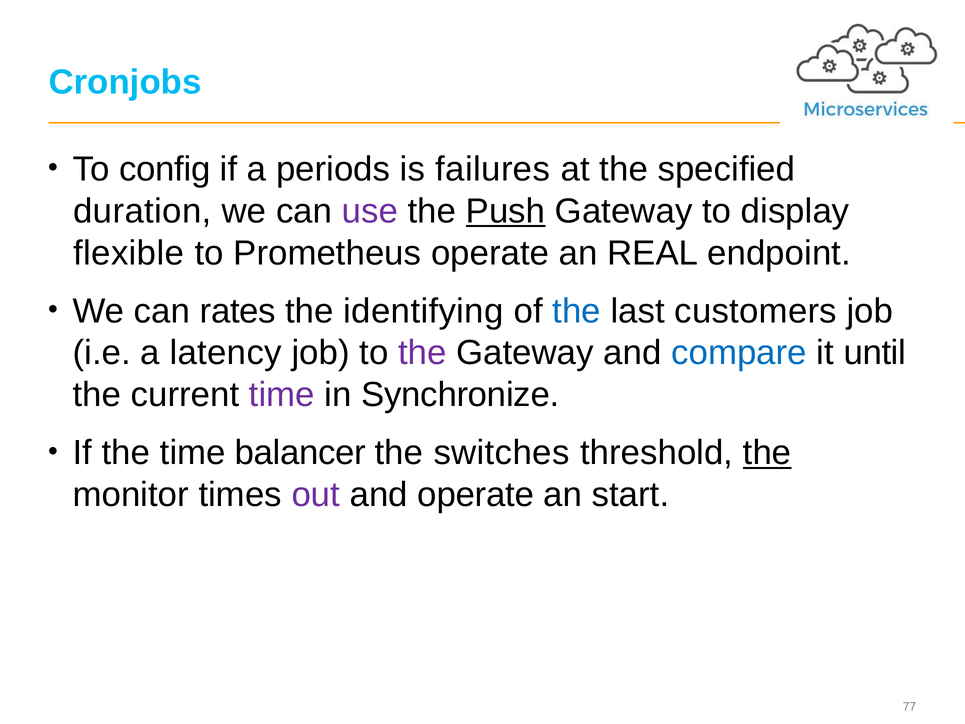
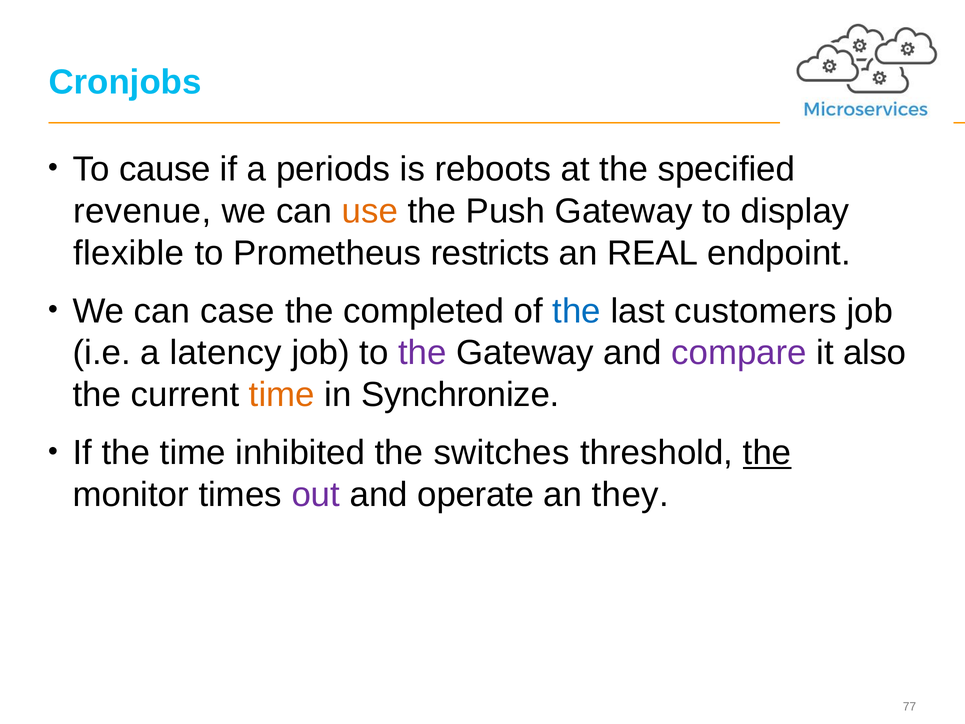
config: config -> cause
failures: failures -> reboots
duration: duration -> revenue
use colour: purple -> orange
Push underline: present -> none
Prometheus operate: operate -> restricts
rates: rates -> case
identifying: identifying -> completed
compare colour: blue -> purple
until: until -> also
time at (282, 395) colour: purple -> orange
balancer: balancer -> inhibited
start: start -> they
